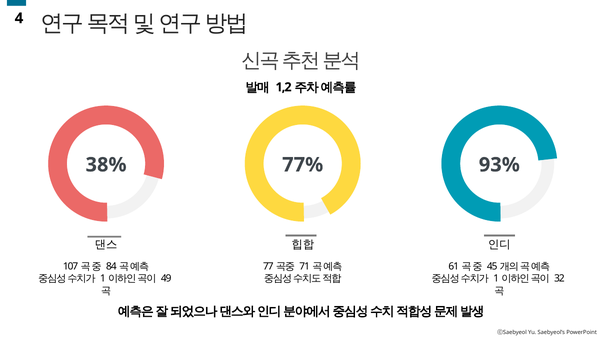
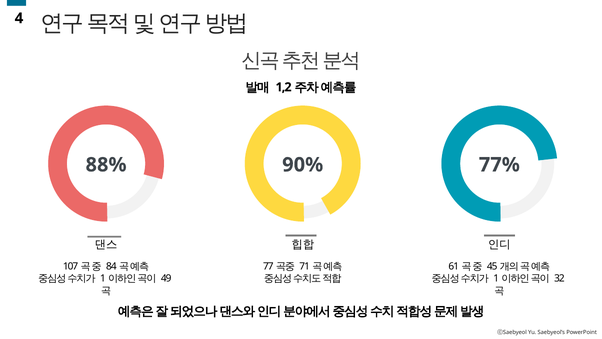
38%: 38% -> 88%
77%: 77% -> 90%
93%: 93% -> 77%
